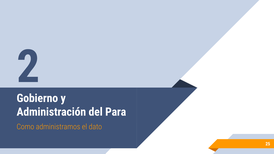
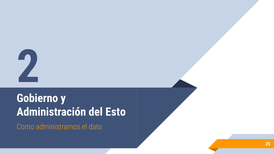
Para: Para -> Esto
